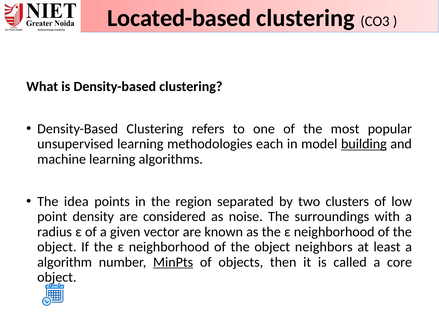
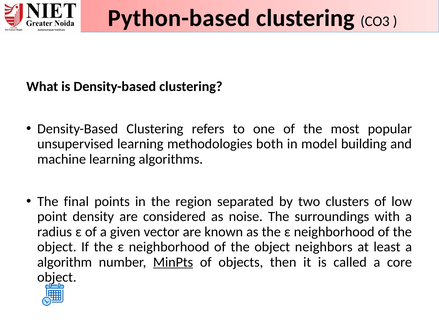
Located-based: Located-based -> Python-based
each: each -> both
building underline: present -> none
idea: idea -> final
